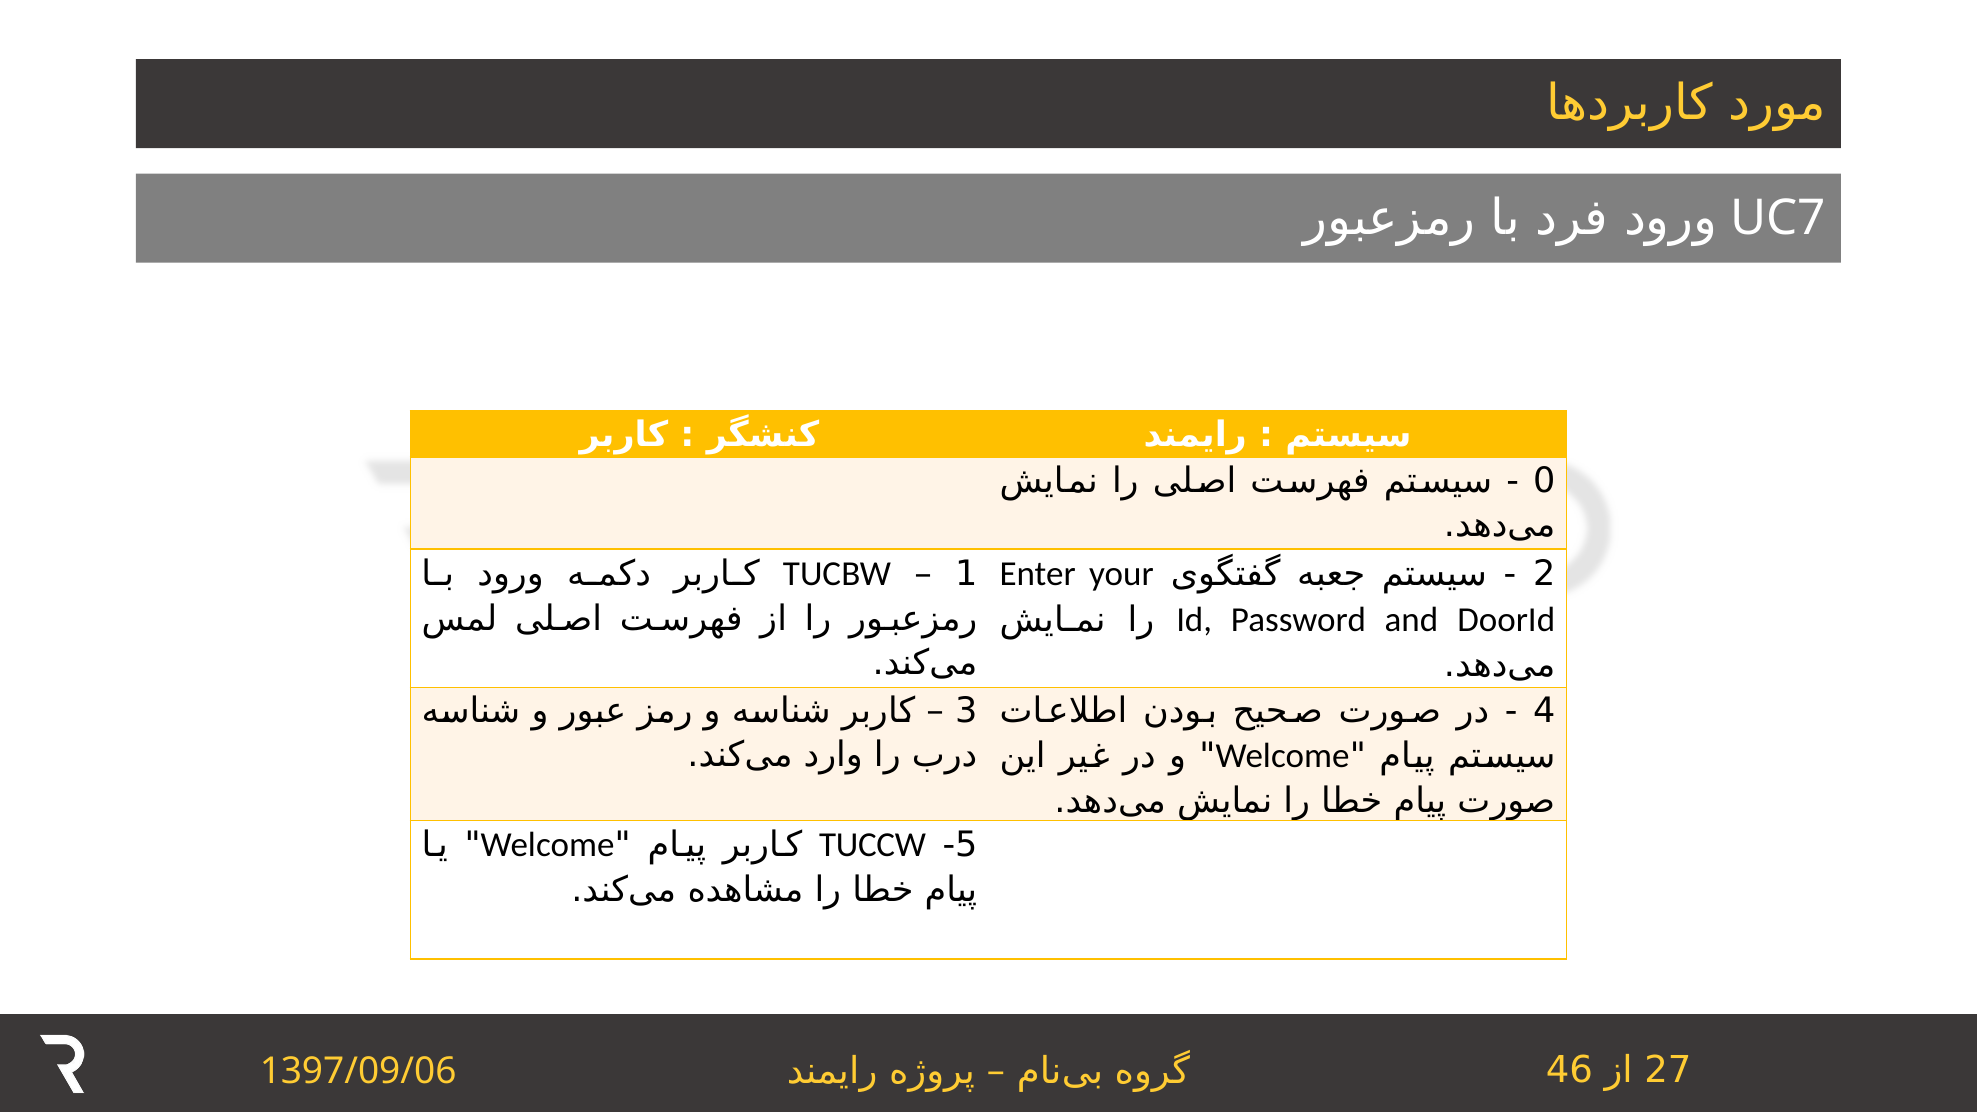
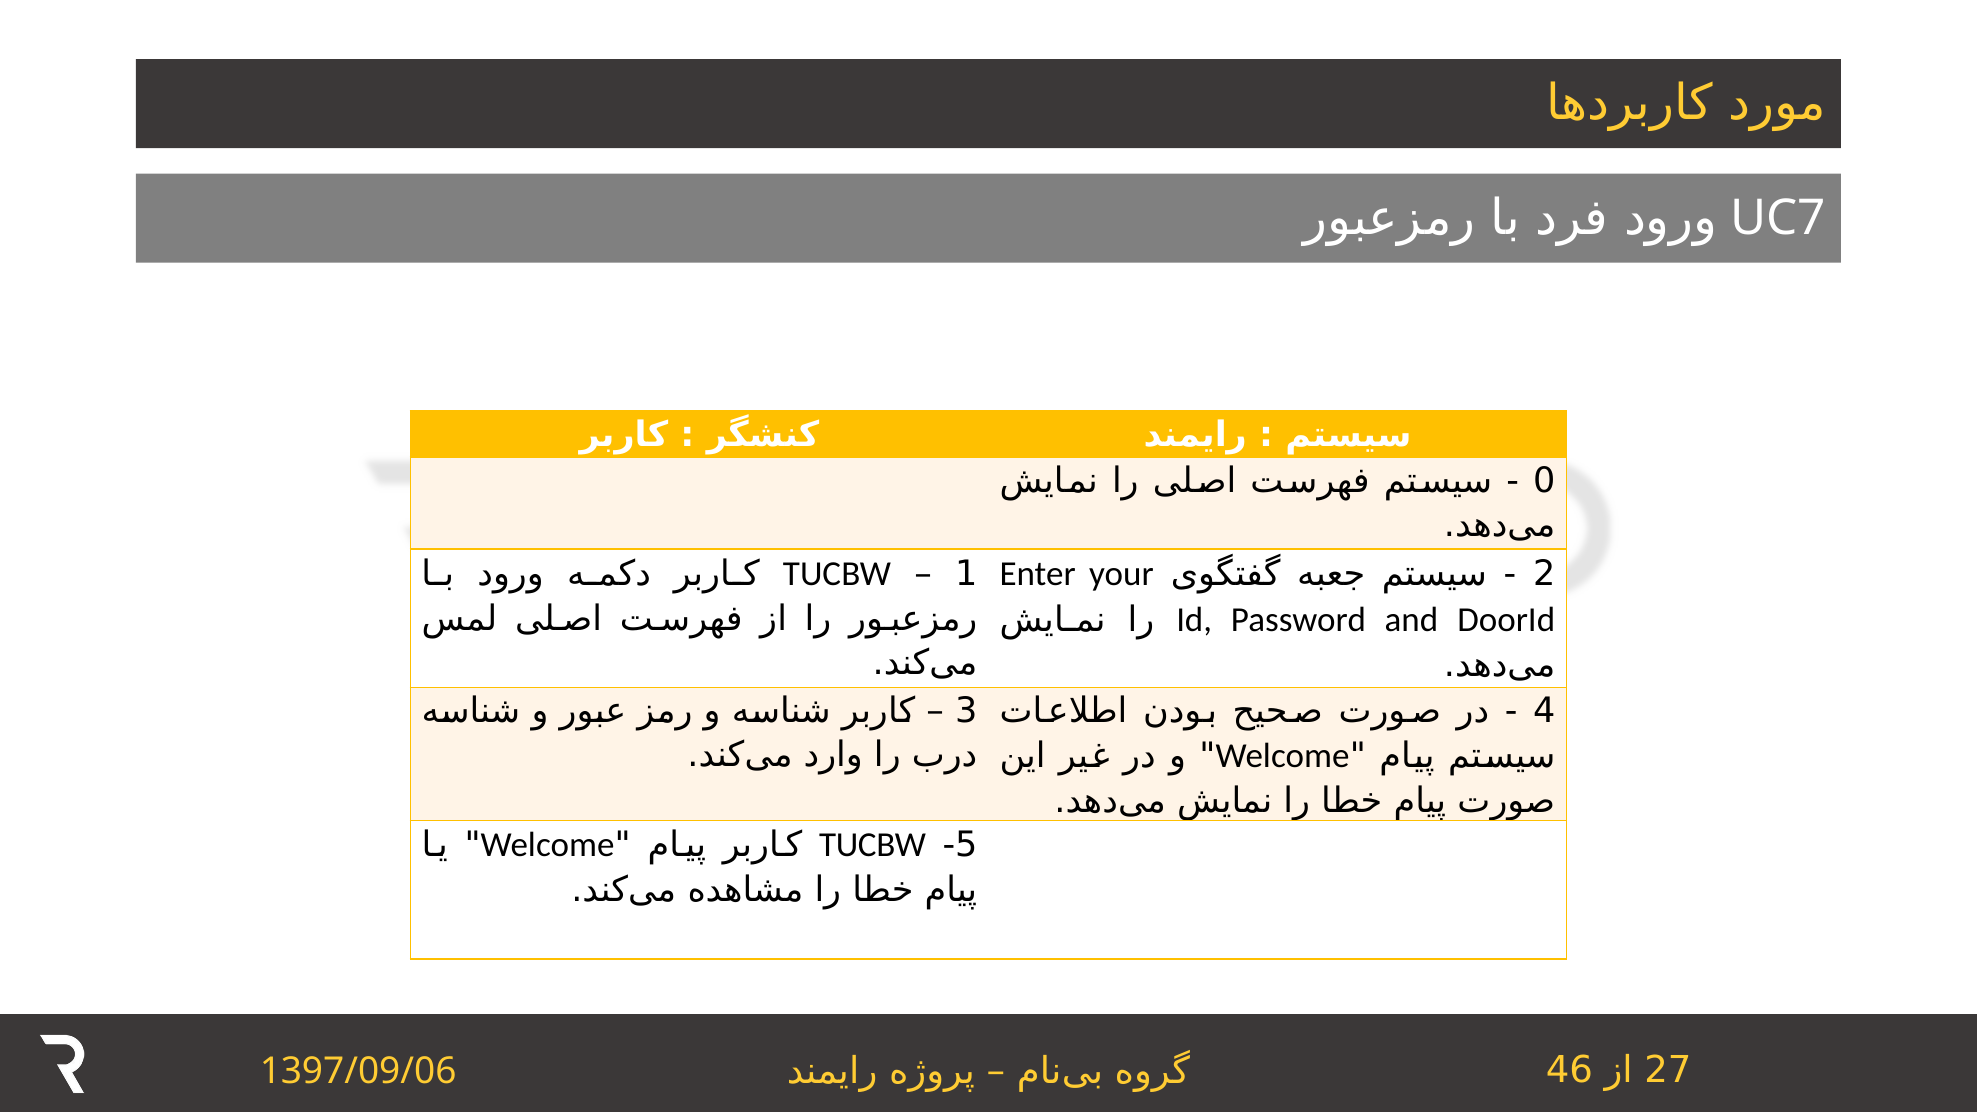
TUCCW at (873, 845): TUCCW -> TUCBW
